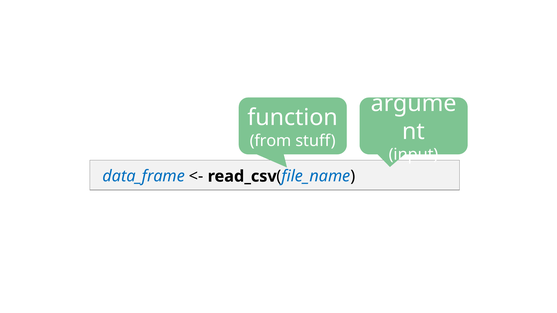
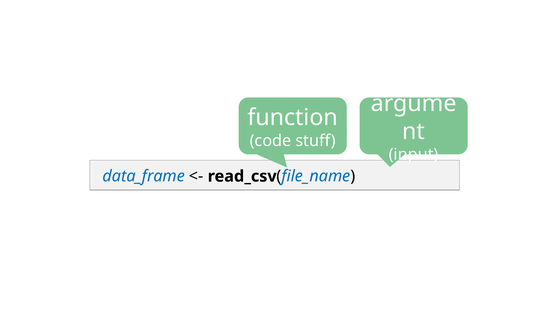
from: from -> code
